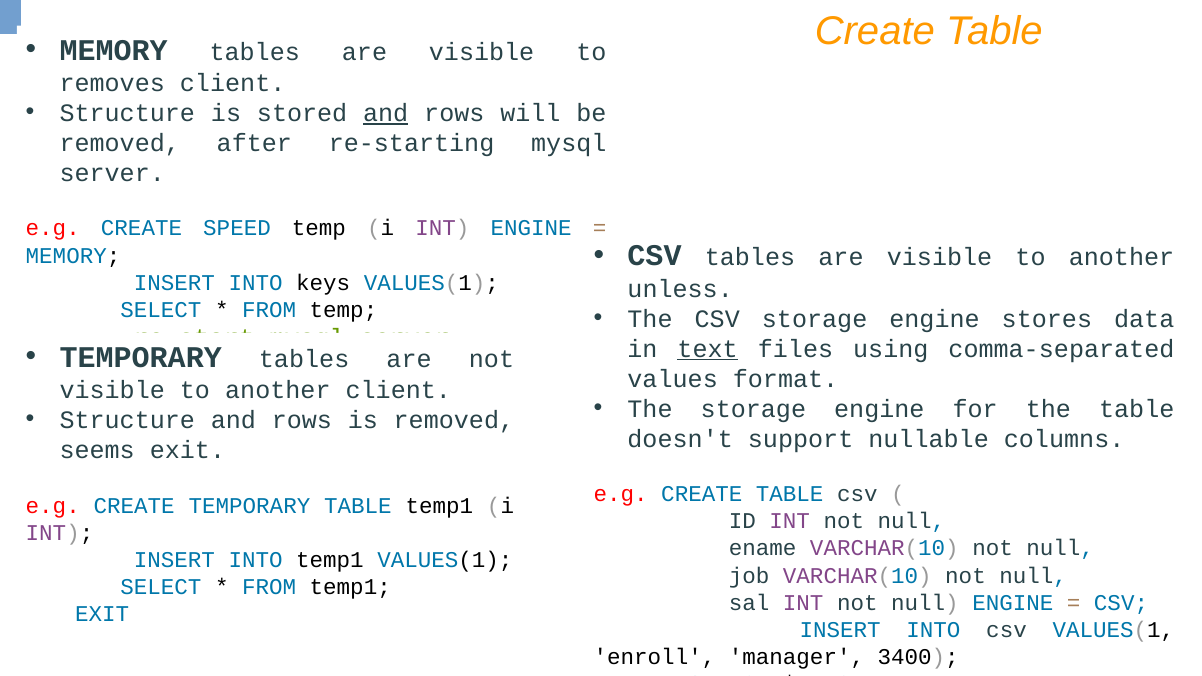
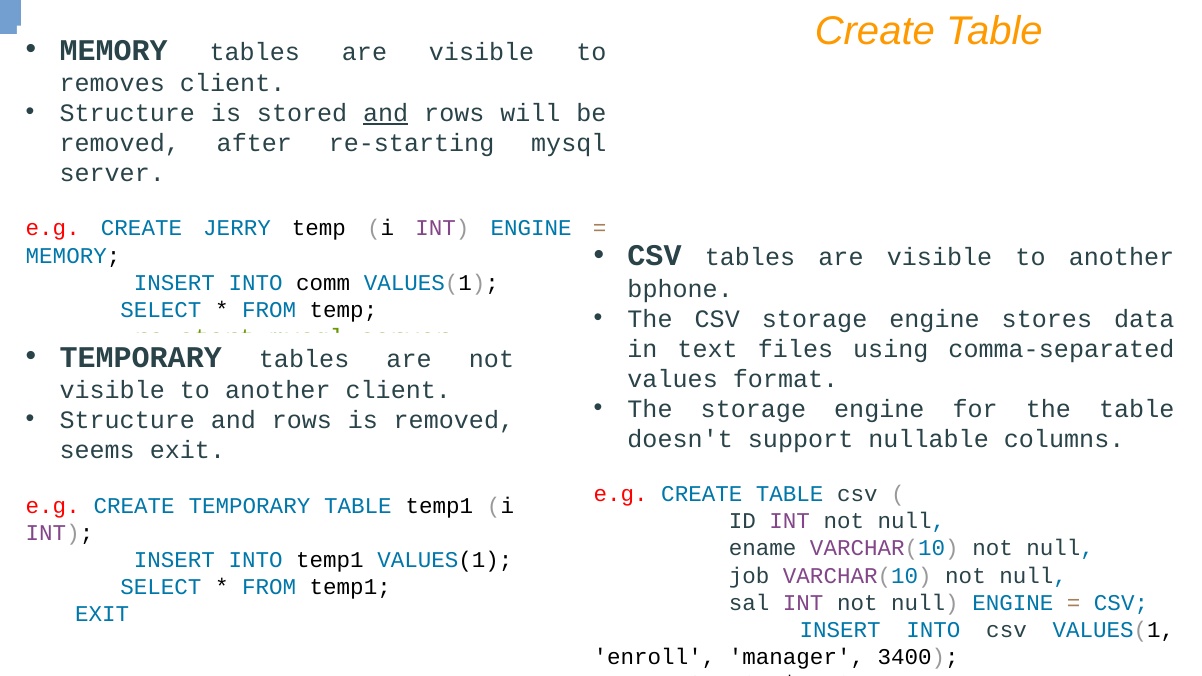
SPEED: SPEED -> JERRY
keys: keys -> comm
unless: unless -> bphone
text underline: present -> none
